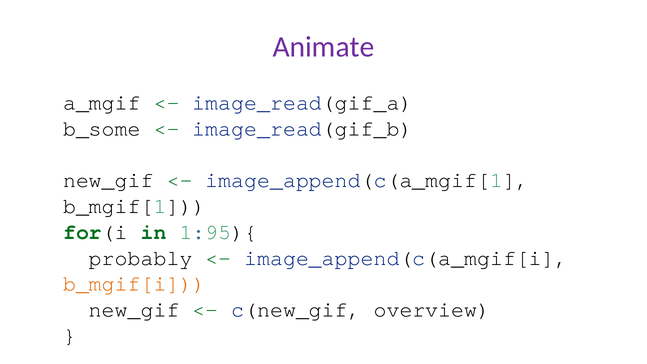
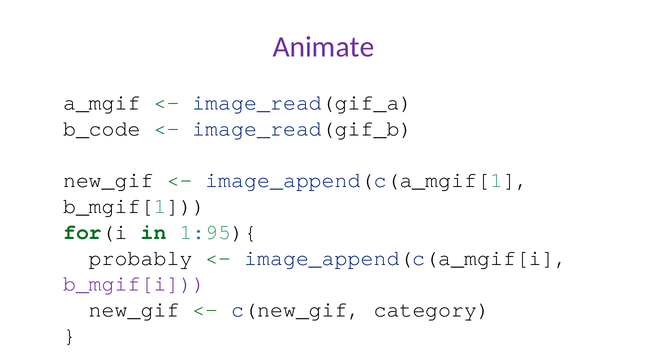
b_some: b_some -> b_code
b_mgif[i colour: orange -> purple
overview: overview -> category
